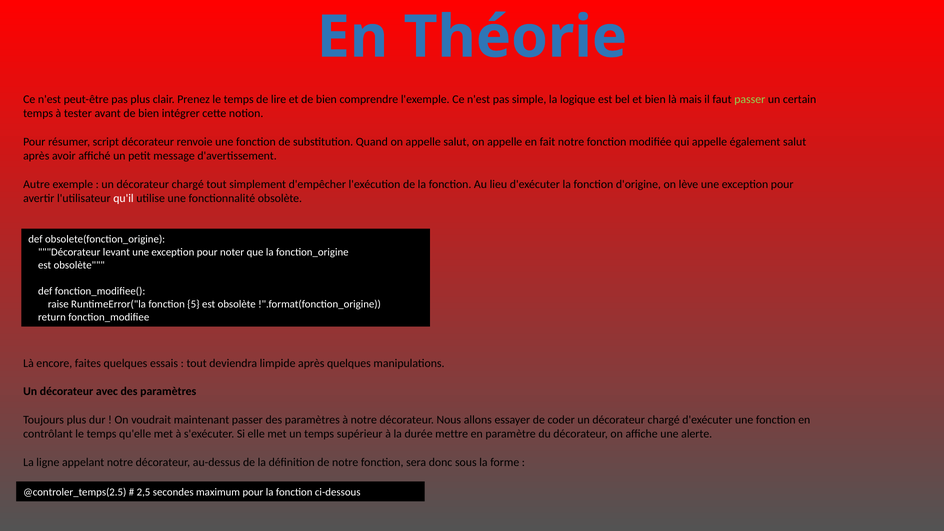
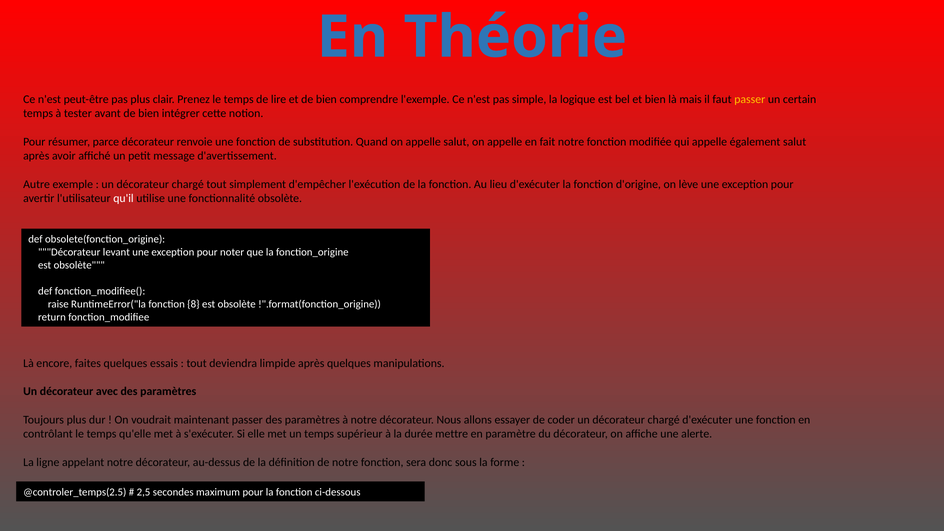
passer at (750, 99) colour: light green -> yellow
script: script -> parce
5: 5 -> 8
